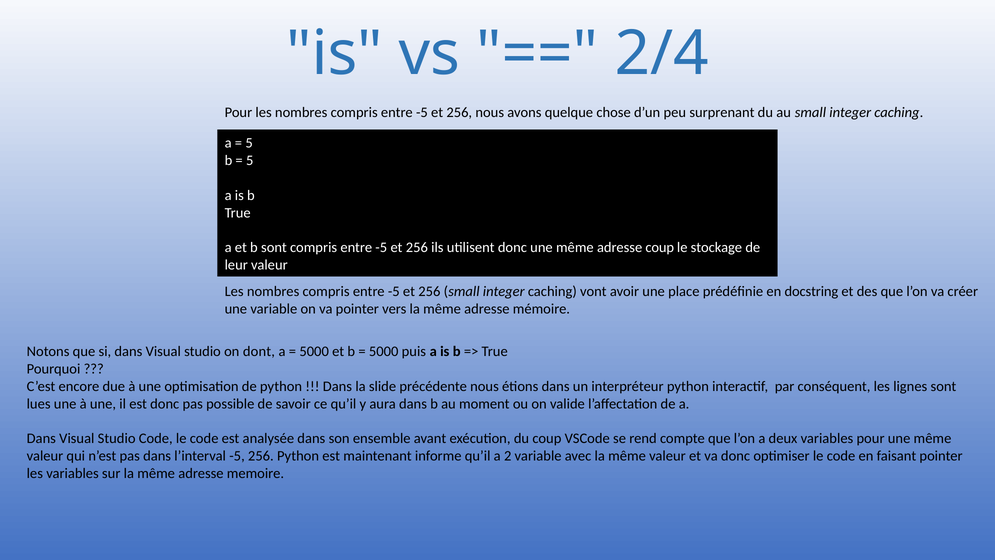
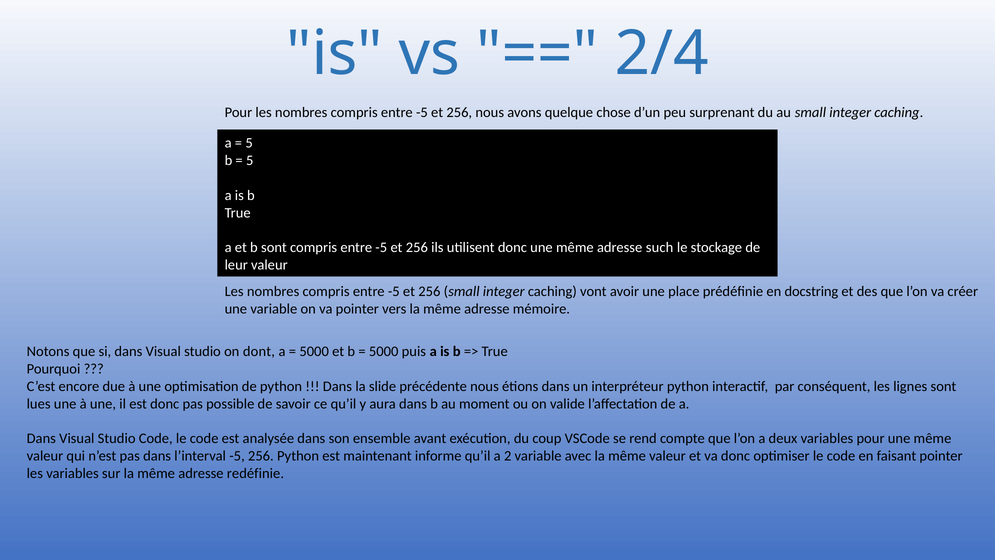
adresse coup: coup -> such
memoire: memoire -> redéfinie
